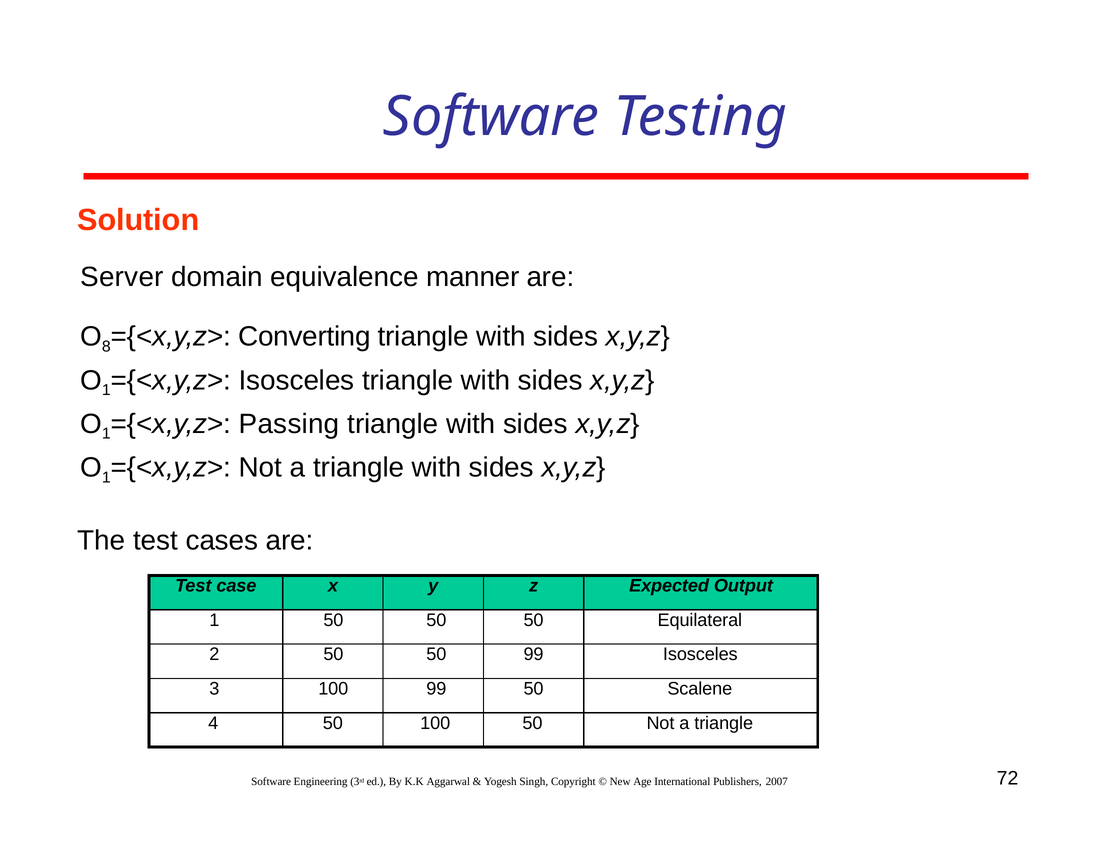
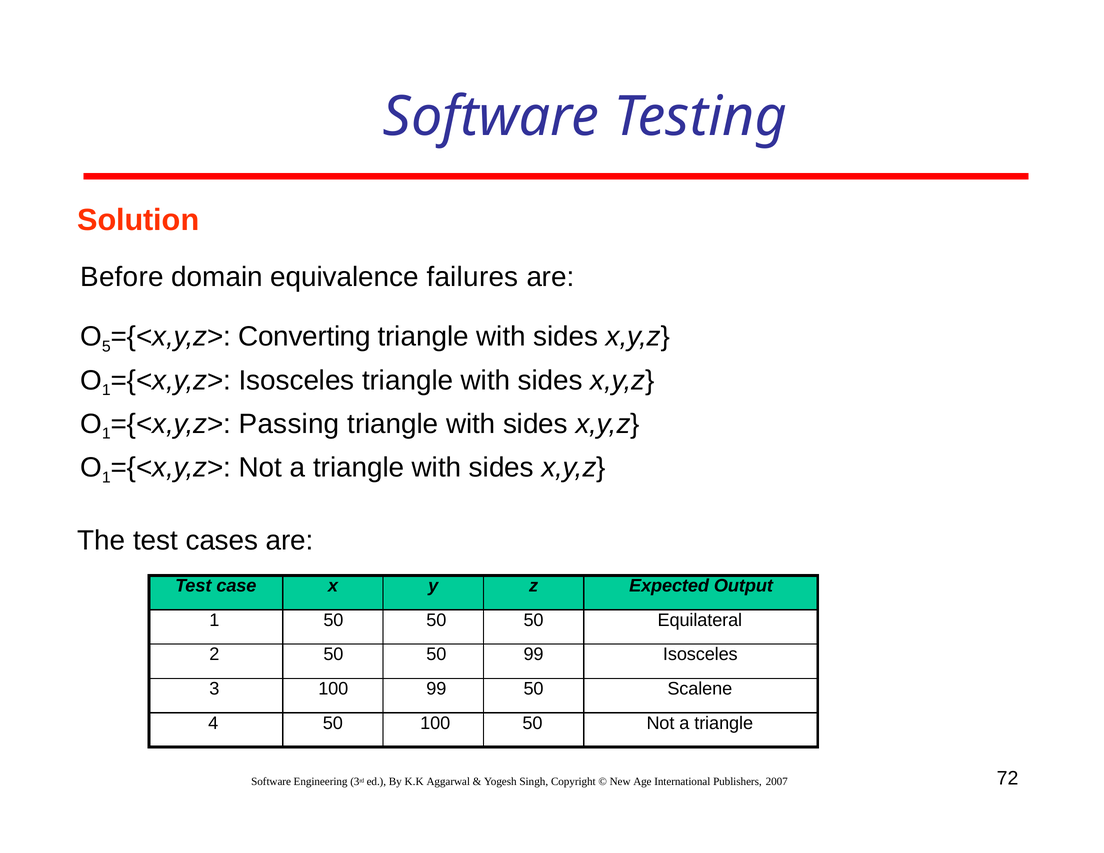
Server: Server -> Before
manner: manner -> failures
8: 8 -> 5
